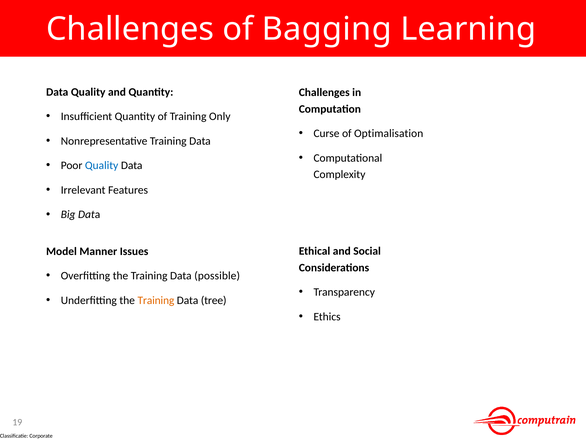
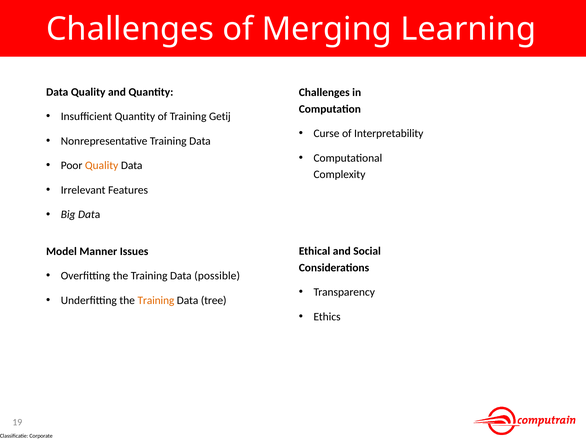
Bagging: Bagging -> Merging
Only: Only -> Getij
Optimalisation: Optimalisation -> Interpretability
Quality at (102, 166) colour: blue -> orange
